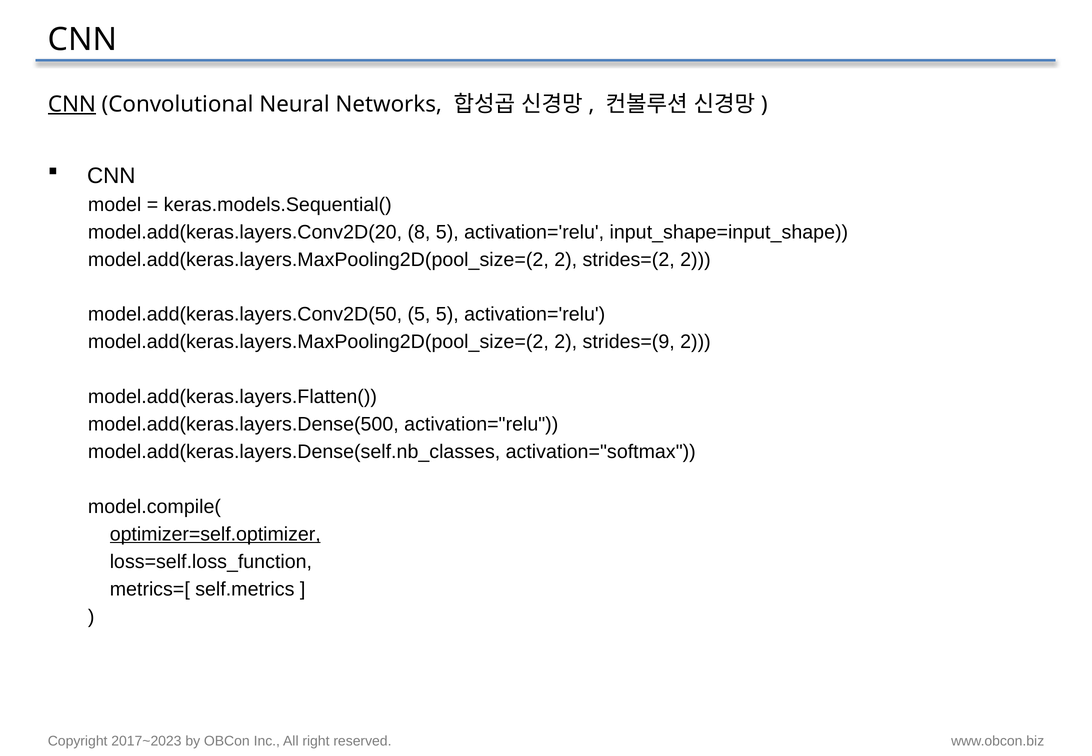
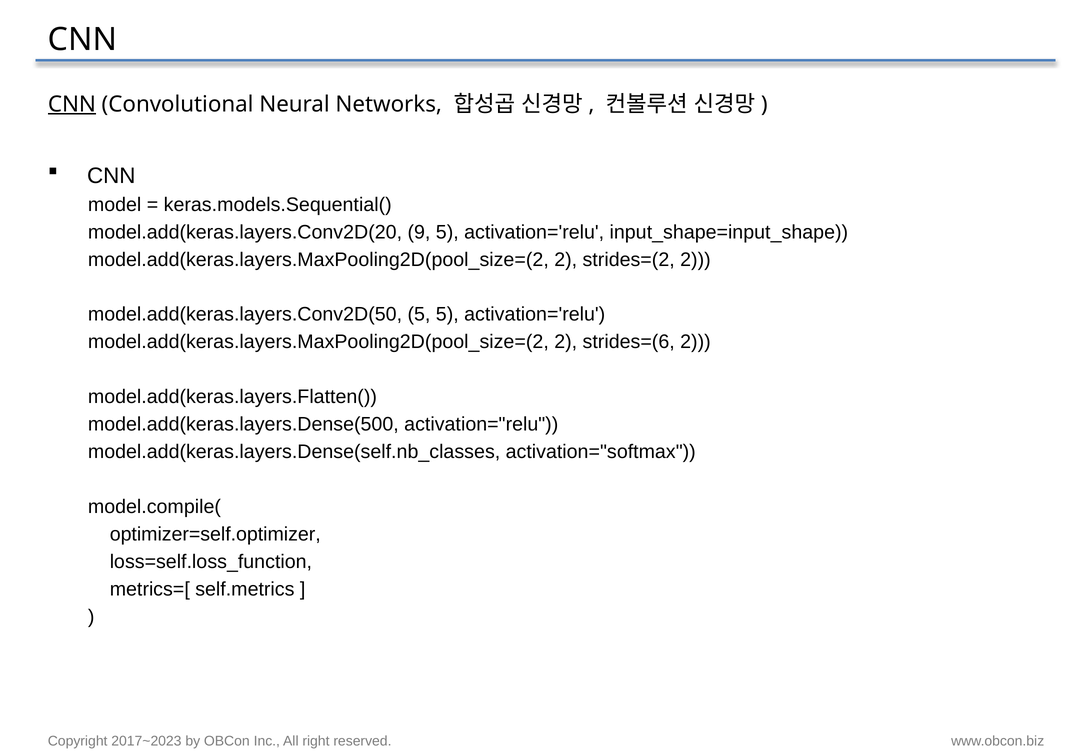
8: 8 -> 9
strides=(9: strides=(9 -> strides=(6
optimizer=self.optimizer underline: present -> none
